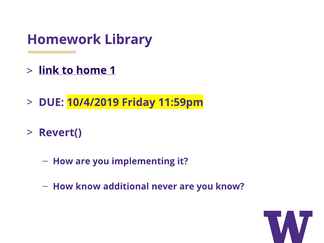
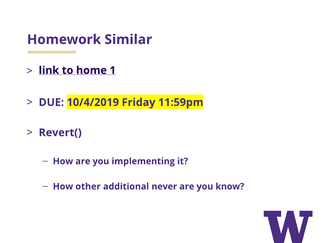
Library: Library -> Similar
How know: know -> other
